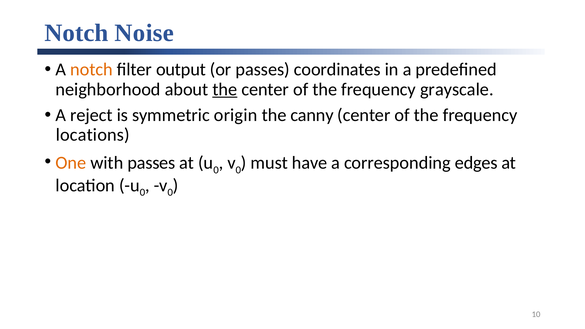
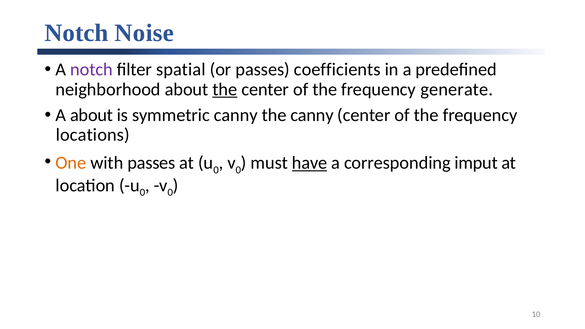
notch at (91, 70) colour: orange -> purple
output: output -> spatial
coordinates: coordinates -> coefficients
grayscale: grayscale -> generate
A reject: reject -> about
symmetric origin: origin -> canny
have underline: none -> present
edges: edges -> imput
